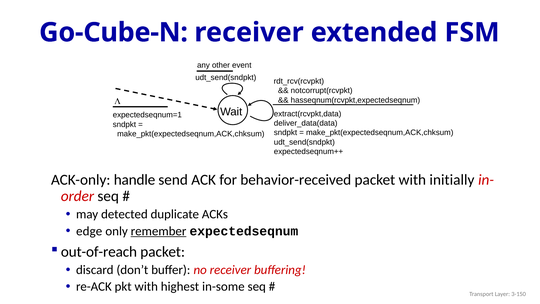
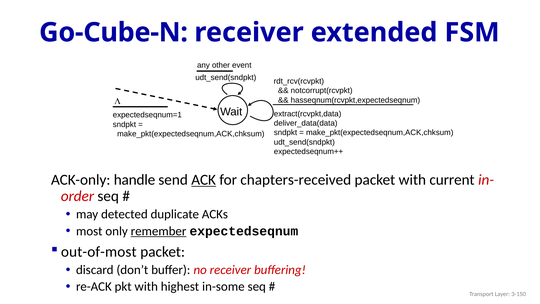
ACK underline: none -> present
behavior-received: behavior-received -> chapters-received
initially: initially -> current
edge: edge -> most
out-of-reach: out-of-reach -> out-of-most
